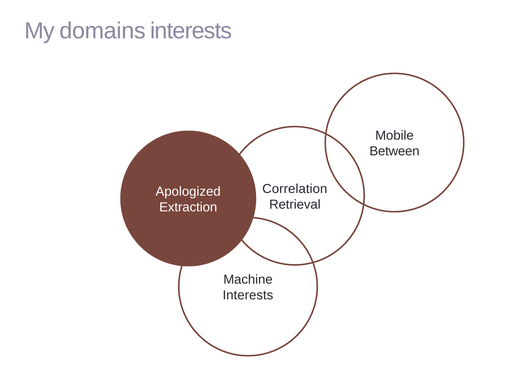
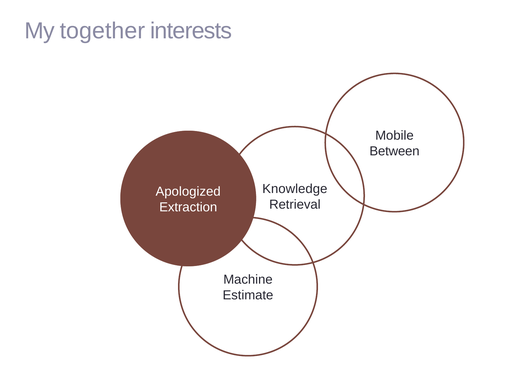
domains: domains -> together
Correlation: Correlation -> Knowledge
Interests at (248, 296): Interests -> Estimate
